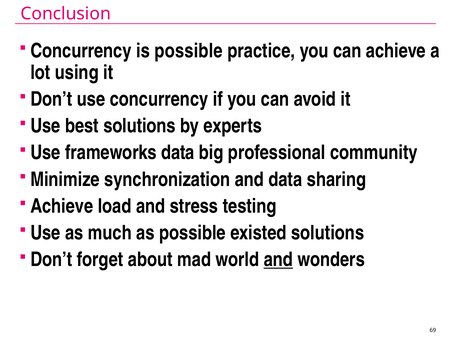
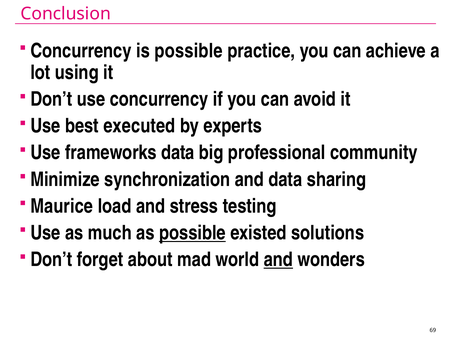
best solutions: solutions -> executed
Achieve at (62, 206): Achieve -> Maurice
possible at (192, 232) underline: none -> present
